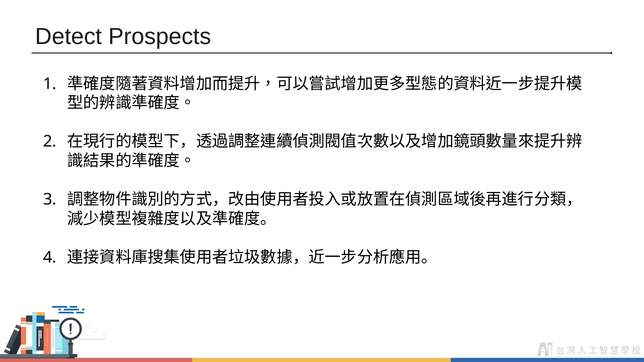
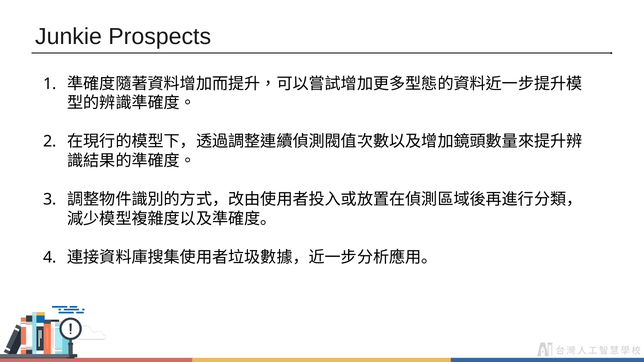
Detect: Detect -> Junkie
